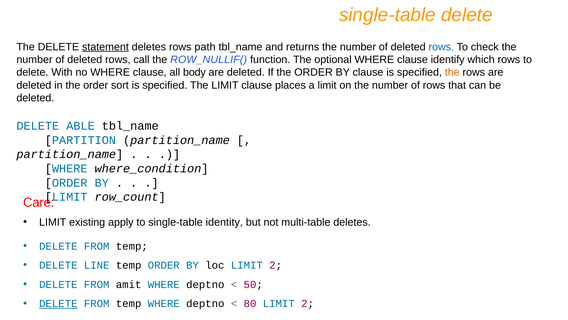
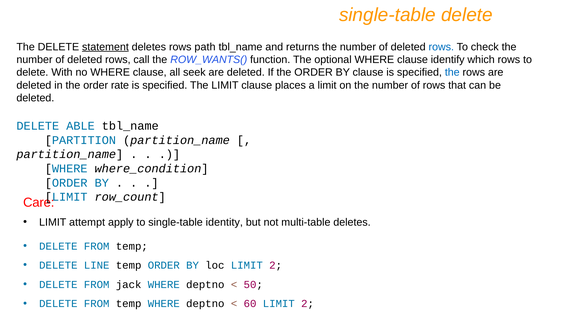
ROW_NULLIF(: ROW_NULLIF( -> ROW_WANTS(
body: body -> seek
the at (452, 72) colour: orange -> blue
sort: sort -> rate
existing: existing -> attempt
amit: amit -> jack
DELETE at (58, 303) underline: present -> none
80: 80 -> 60
